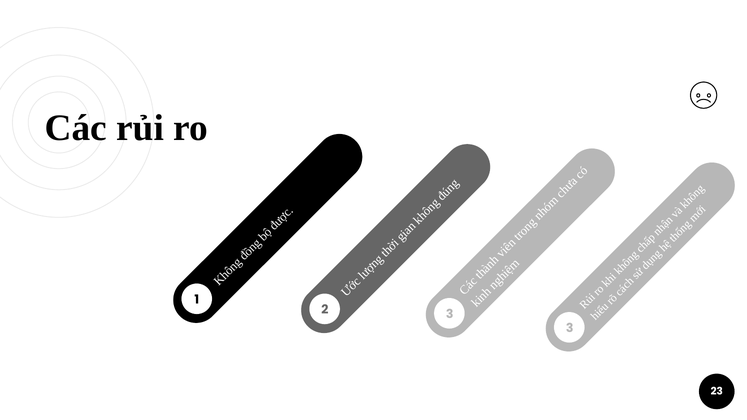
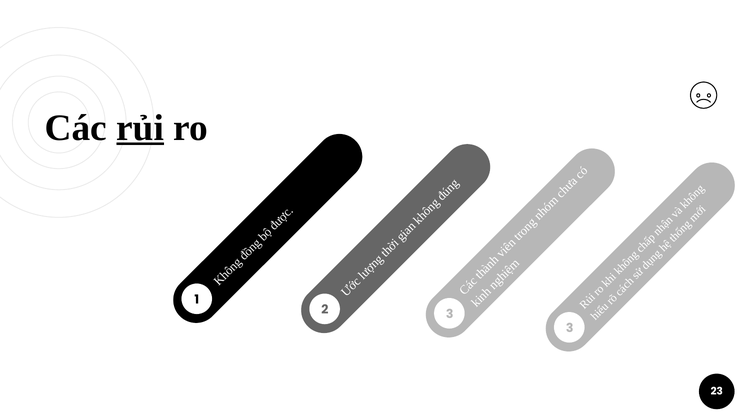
rủi underline: none -> present
